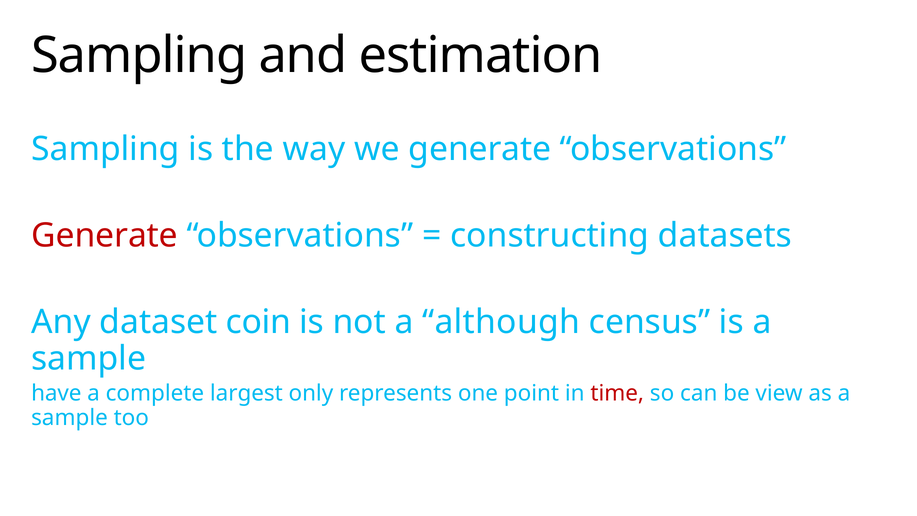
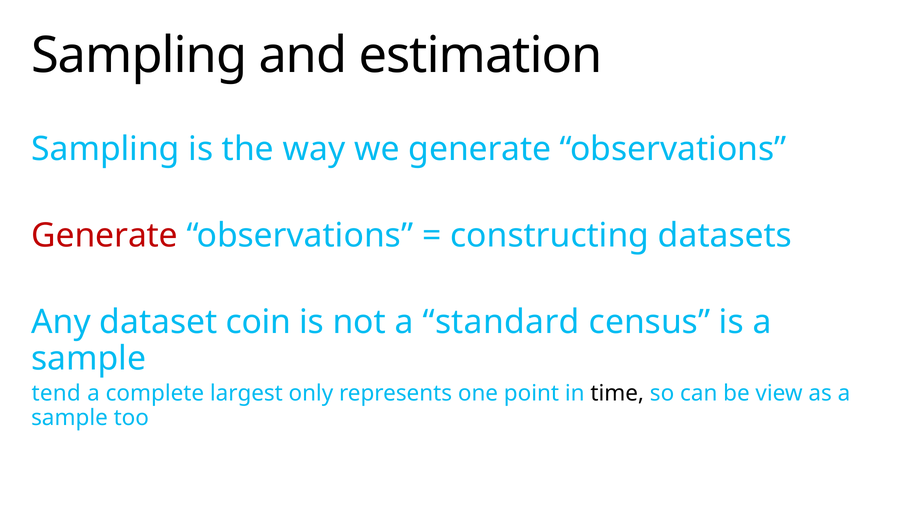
although: although -> standard
have: have -> tend
time colour: red -> black
